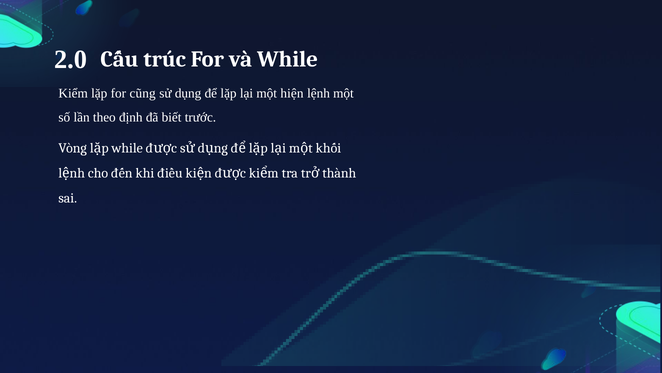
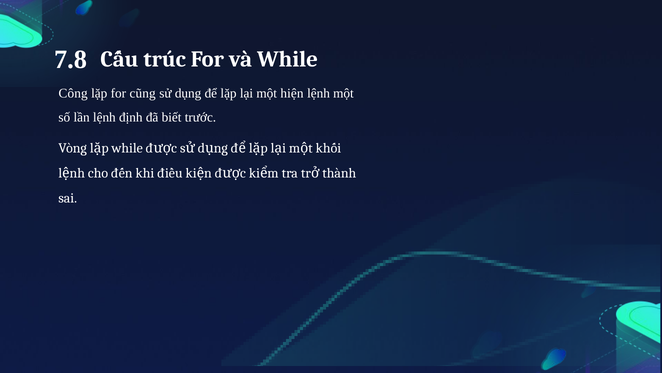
2.0: 2.0 -> 7.8
Kiểm: Kiểm -> Công
lần theo: theo -> lệnh
